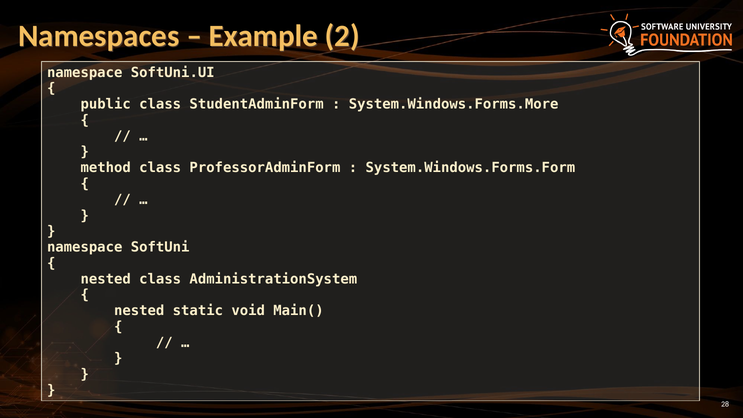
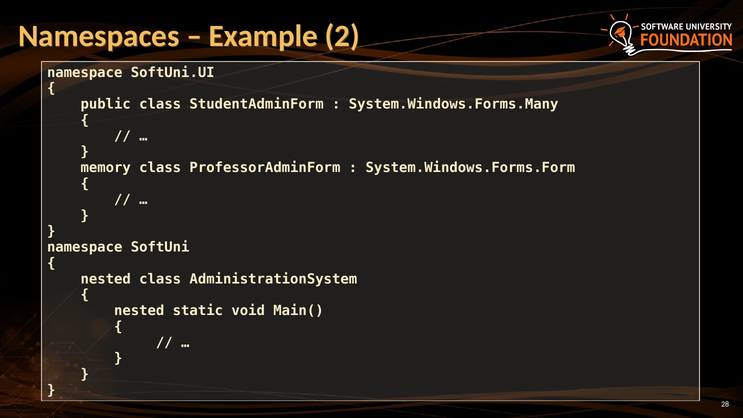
System.Windows.Forms.More: System.Windows.Forms.More -> System.Windows.Forms.Many
method: method -> memory
